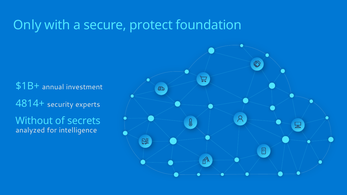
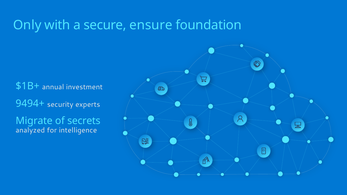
protect: protect -> ensure
4814+: 4814+ -> 9494+
Without: Without -> Migrate
